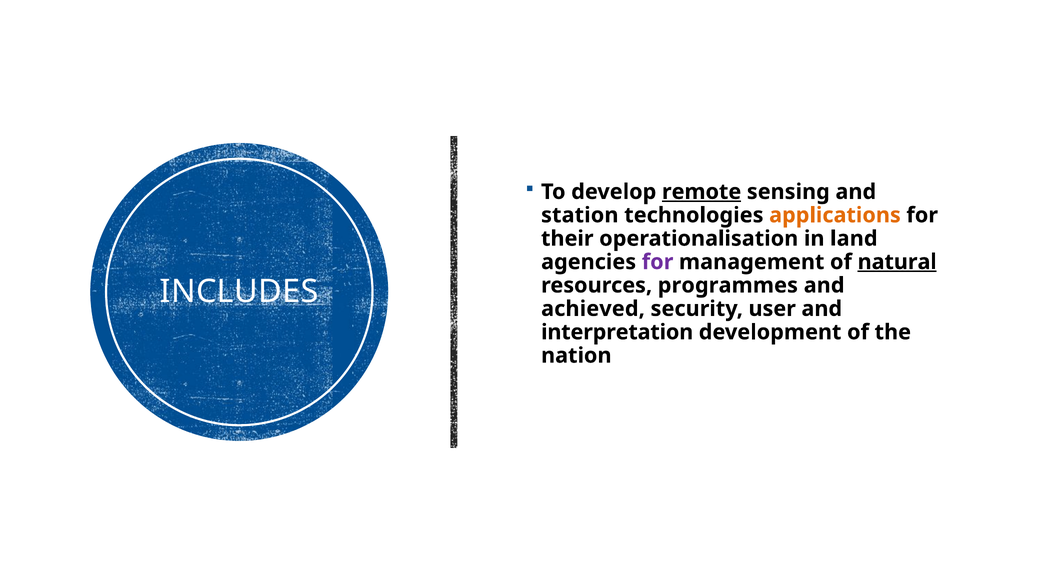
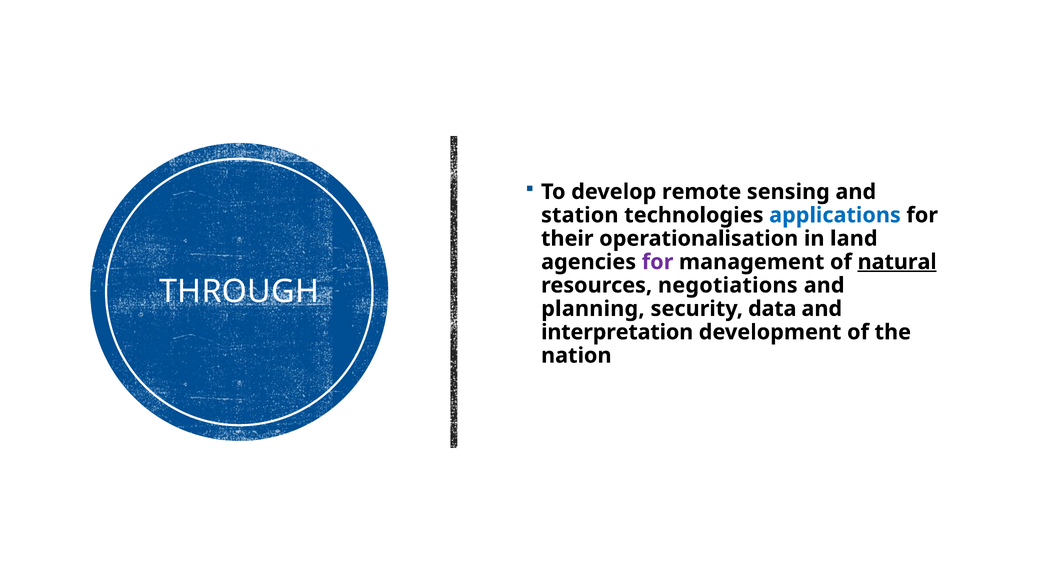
remote underline: present -> none
applications colour: orange -> blue
programmes: programmes -> negotiations
INCLUDES: INCLUDES -> THROUGH
achieved: achieved -> planning
user: user -> data
